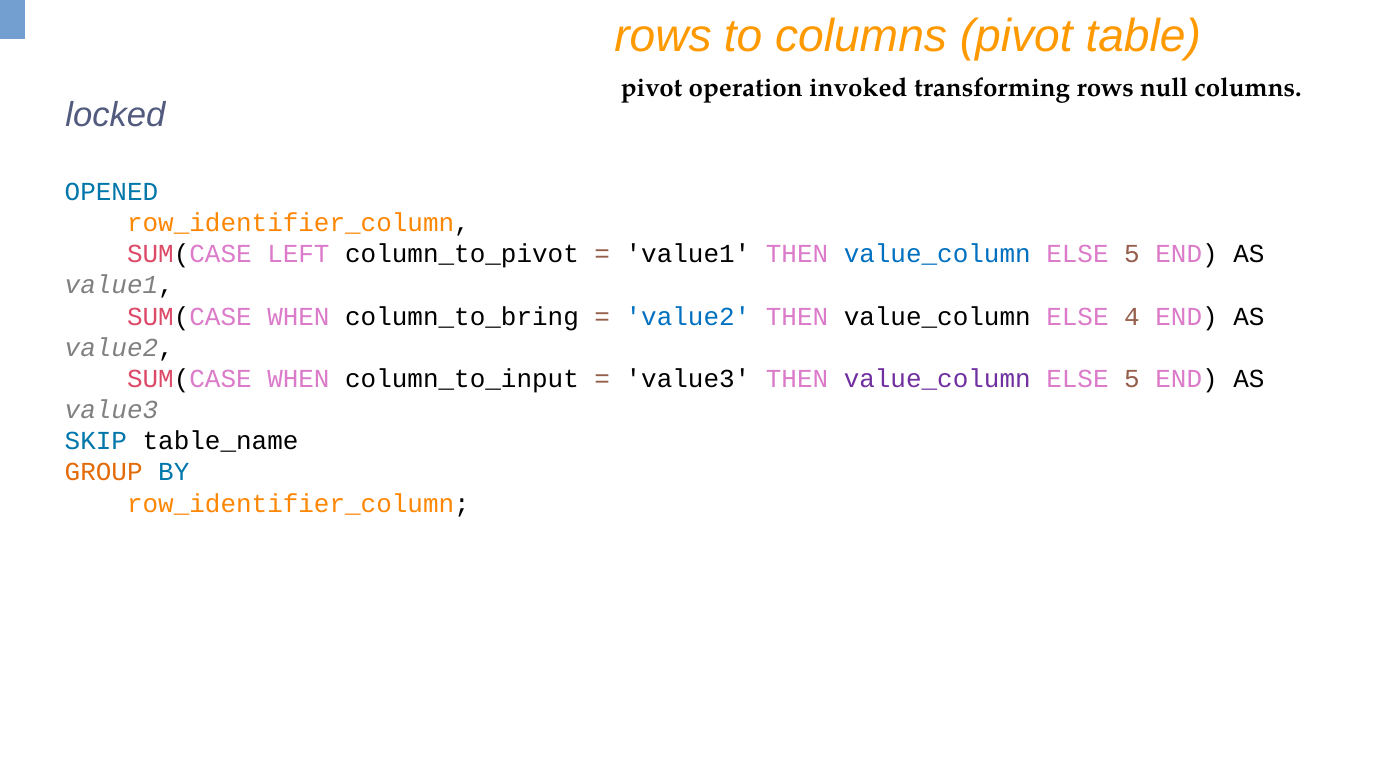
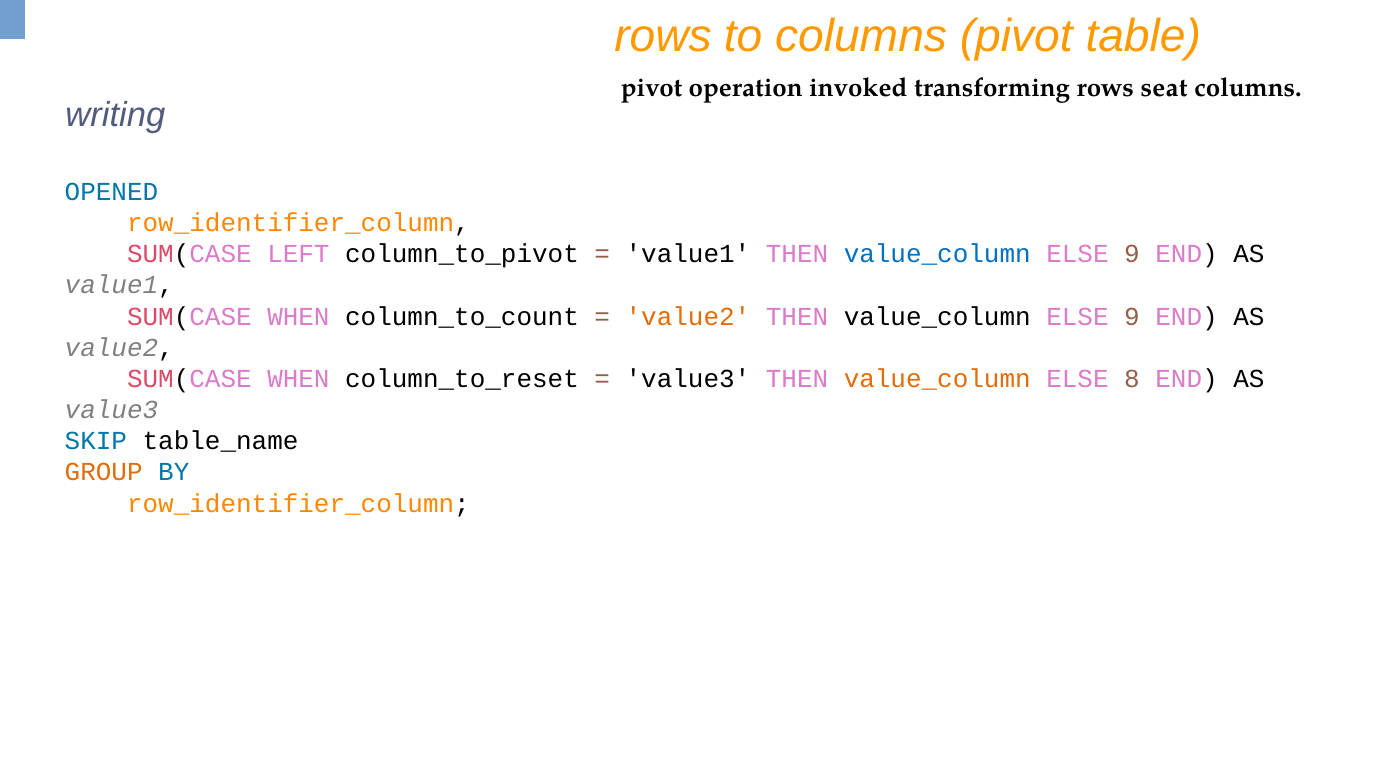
null: null -> seat
locked: locked -> writing
5 at (1132, 254): 5 -> 9
column_to_bring: column_to_bring -> column_to_count
value2 at (688, 317) colour: blue -> orange
4 at (1132, 317): 4 -> 9
column_to_input: column_to_input -> column_to_reset
value_column at (937, 379) colour: purple -> orange
5 at (1132, 379): 5 -> 8
